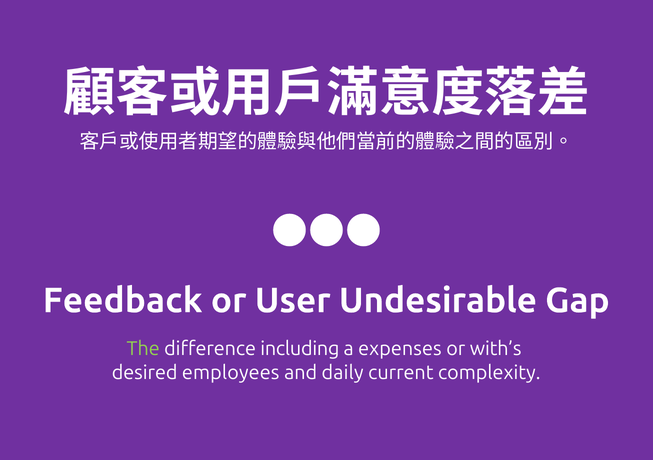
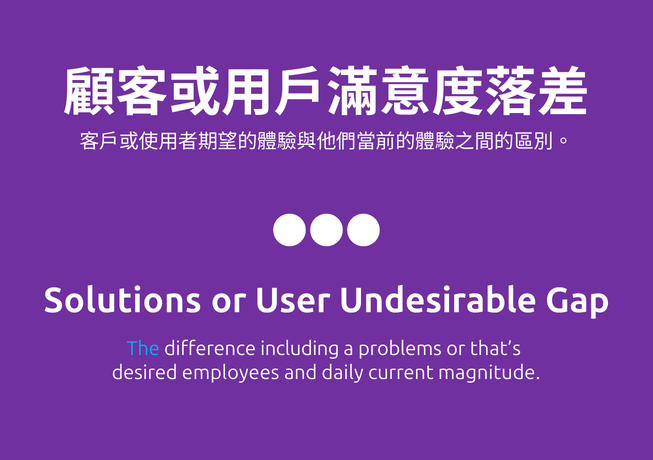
Feedback: Feedback -> Solutions
The colour: light green -> light blue
expenses: expenses -> problems
with’s: with’s -> that’s
complexity: complexity -> magnitude
